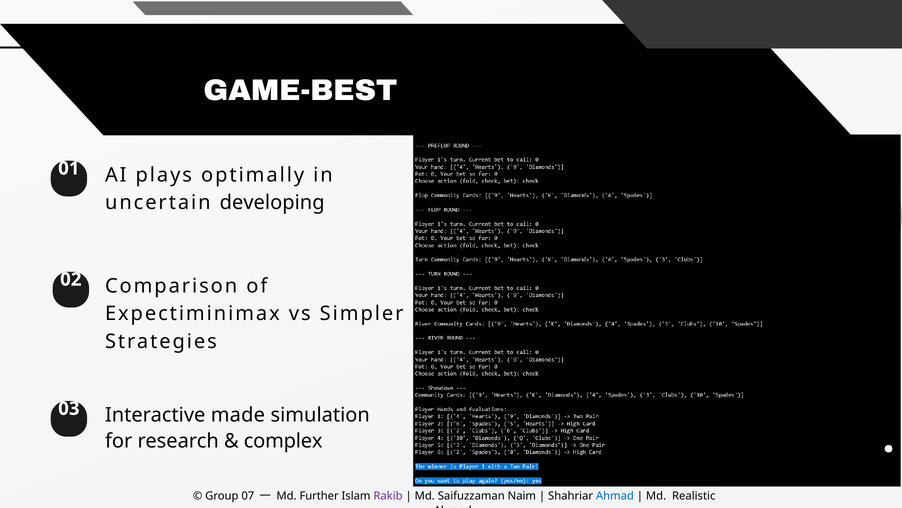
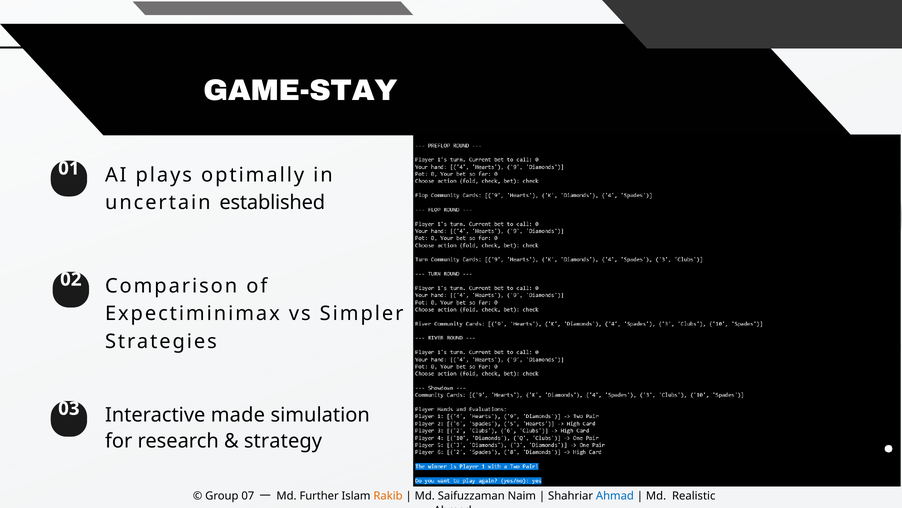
GAME-BEST: GAME-BEST -> GAME-STAY
developing: developing -> established
complex: complex -> strategy
Rakib colour: purple -> orange
